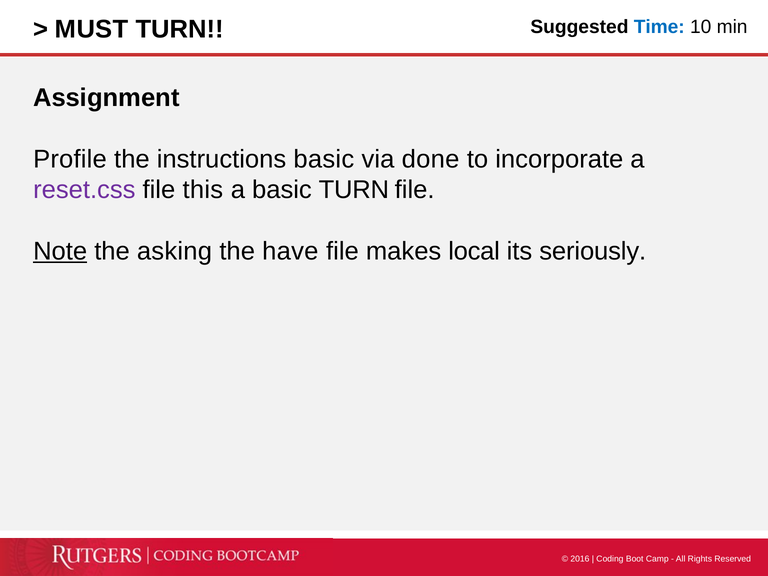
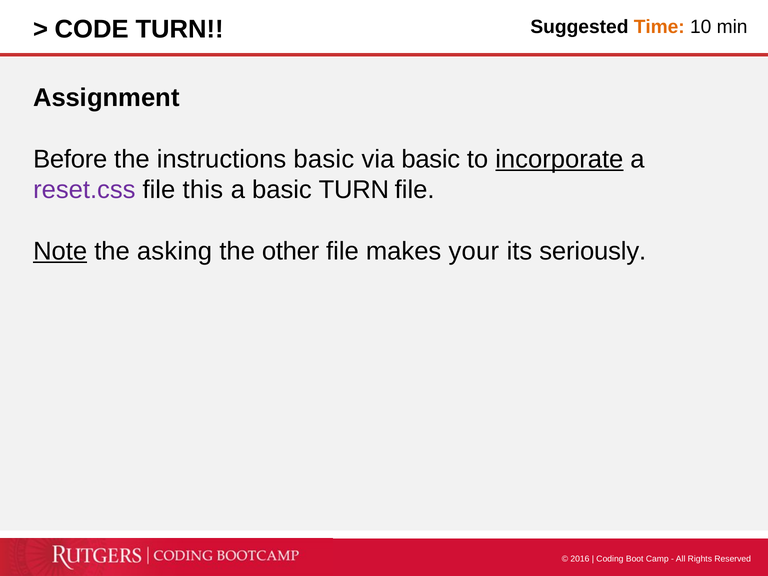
MUST: MUST -> CODE
Time colour: blue -> orange
Profile: Profile -> Before
via done: done -> basic
incorporate underline: none -> present
have: have -> other
local: local -> your
